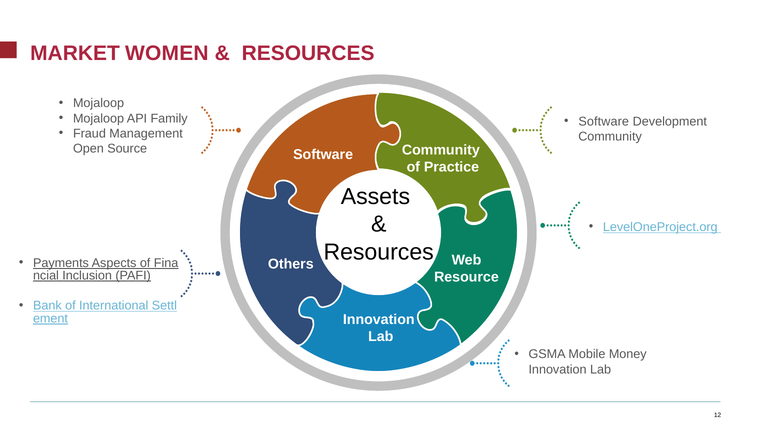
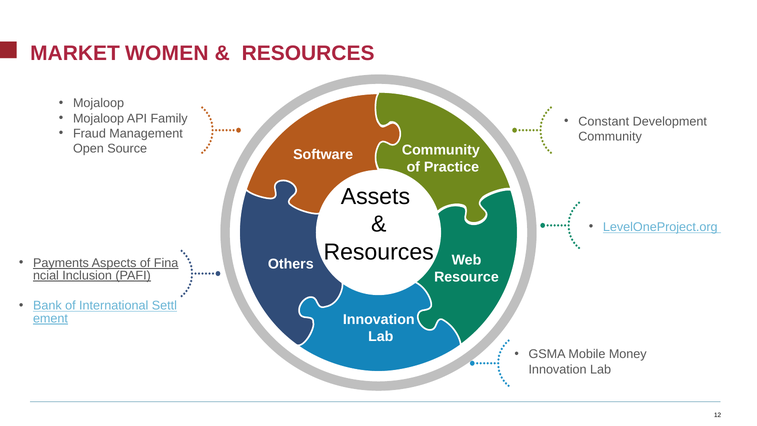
Software at (604, 121): Software -> Constant
